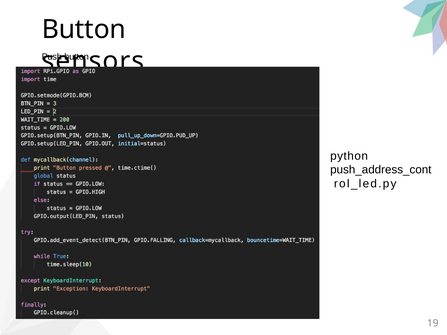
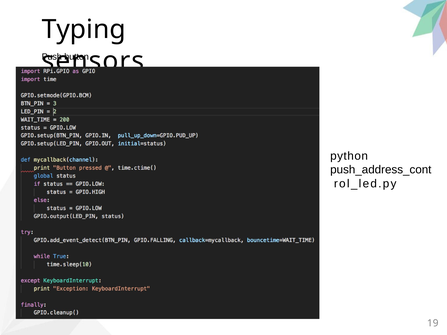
Button at (84, 29): Button -> Typing
